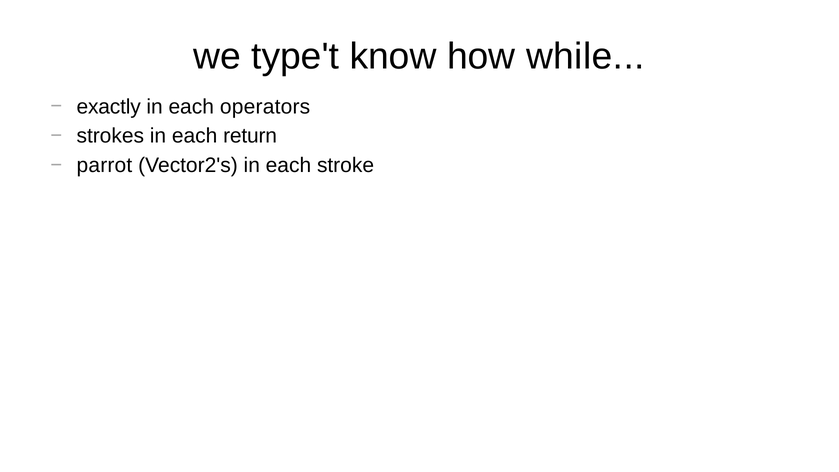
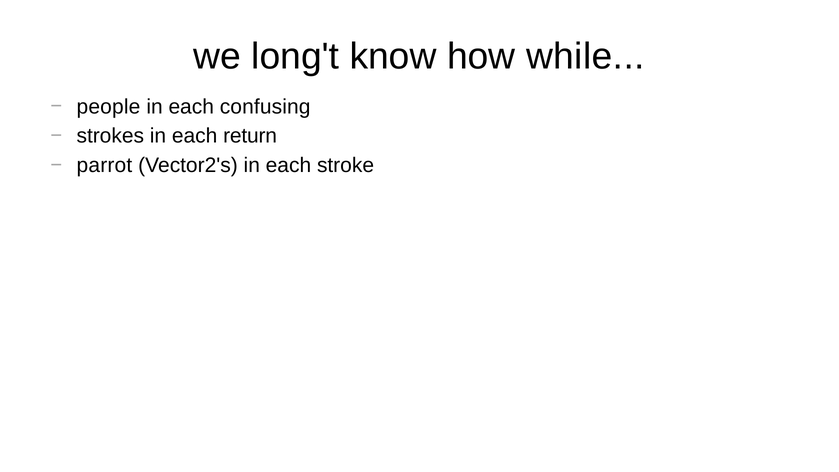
type't: type't -> long't
exactly: exactly -> people
operators: operators -> confusing
